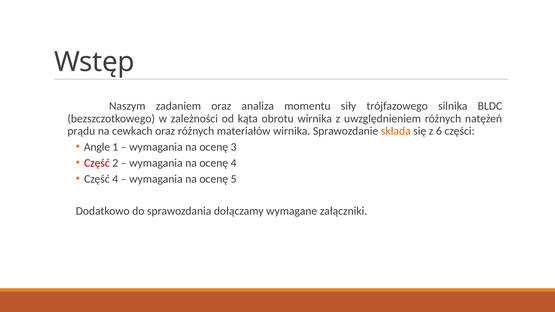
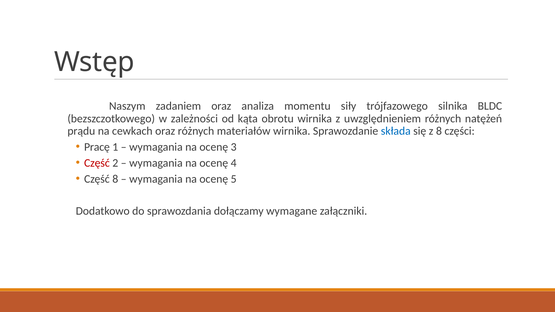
składa colour: orange -> blue
z 6: 6 -> 8
Angle: Angle -> Pracę
Część 4: 4 -> 8
